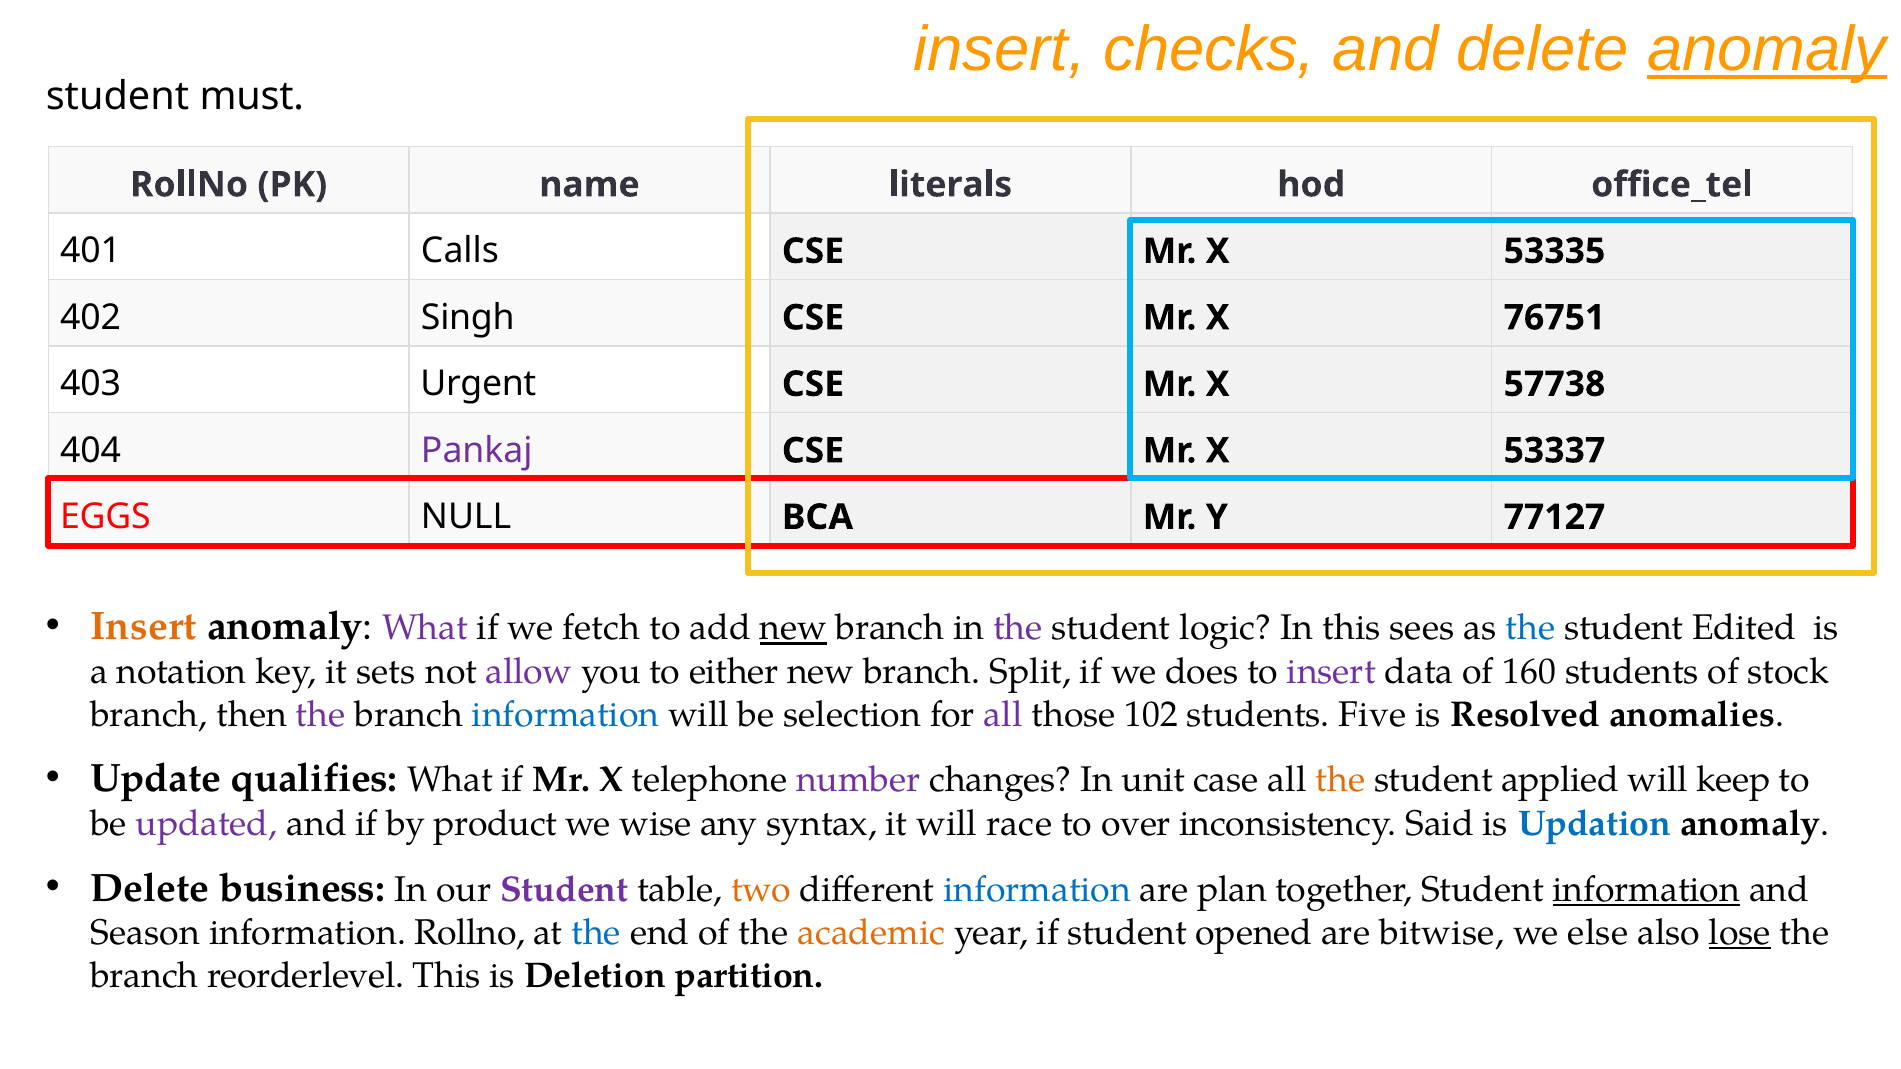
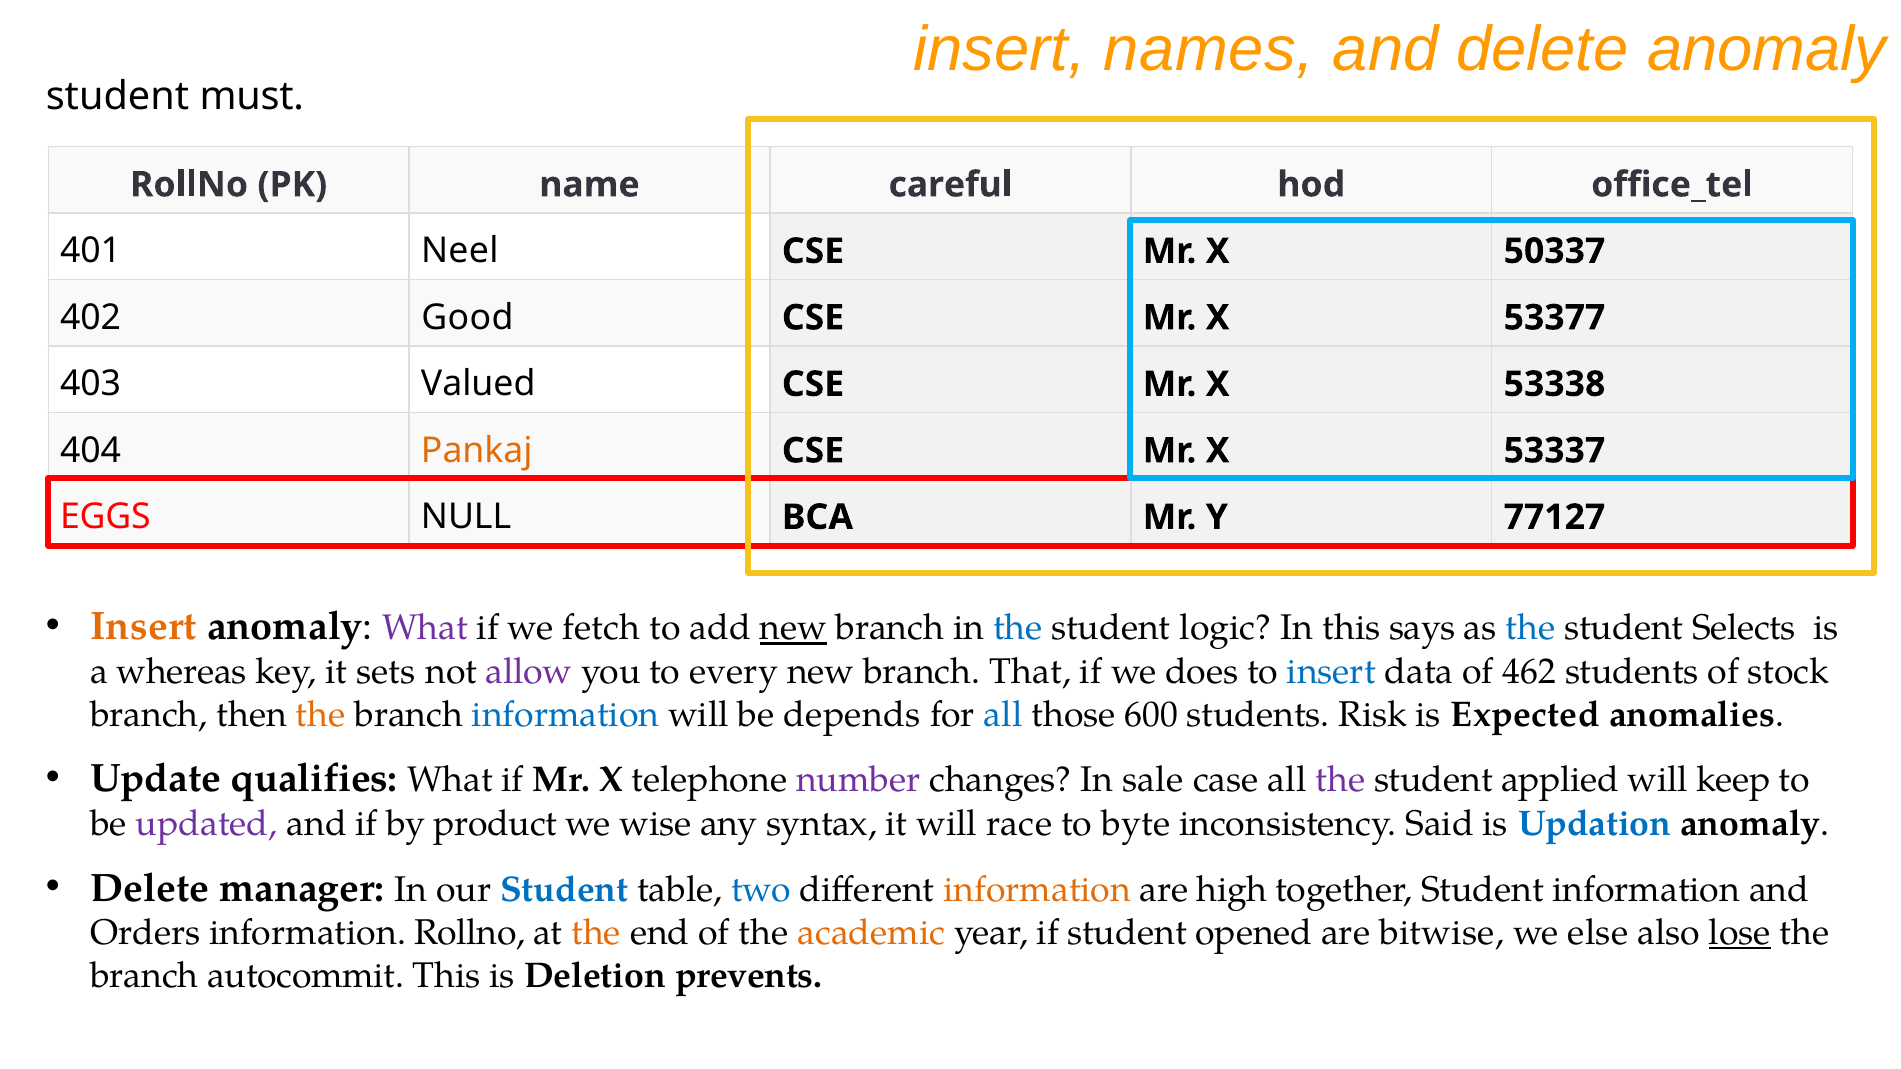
checks: checks -> names
anomaly at (1767, 49) underline: present -> none
literals: literals -> careful
Calls: Calls -> Neel
53335: 53335 -> 50337
Singh: Singh -> Good
76751: 76751 -> 53377
Urgent: Urgent -> Valued
57738: 57738 -> 53338
Pankaj colour: purple -> orange
the at (1018, 628) colour: purple -> blue
sees: sees -> says
Edited: Edited -> Selects
notation: notation -> whereas
either: either -> every
Split: Split -> That
insert at (1331, 672) colour: purple -> blue
160: 160 -> 462
the at (321, 715) colour: purple -> orange
selection: selection -> depends
all at (1003, 715) colour: purple -> blue
102: 102 -> 600
Five: Five -> Risk
Resolved: Resolved -> Expected
unit: unit -> sale
the at (1340, 780) colour: orange -> purple
over: over -> byte
business: business -> manager
Student at (564, 890) colour: purple -> blue
two colour: orange -> blue
information at (1037, 890) colour: blue -> orange
plan: plan -> high
information at (1646, 890) underline: present -> none
Season: Season -> Orders
the at (596, 933) colour: blue -> orange
reorderlevel: reorderlevel -> autocommit
partition: partition -> prevents
